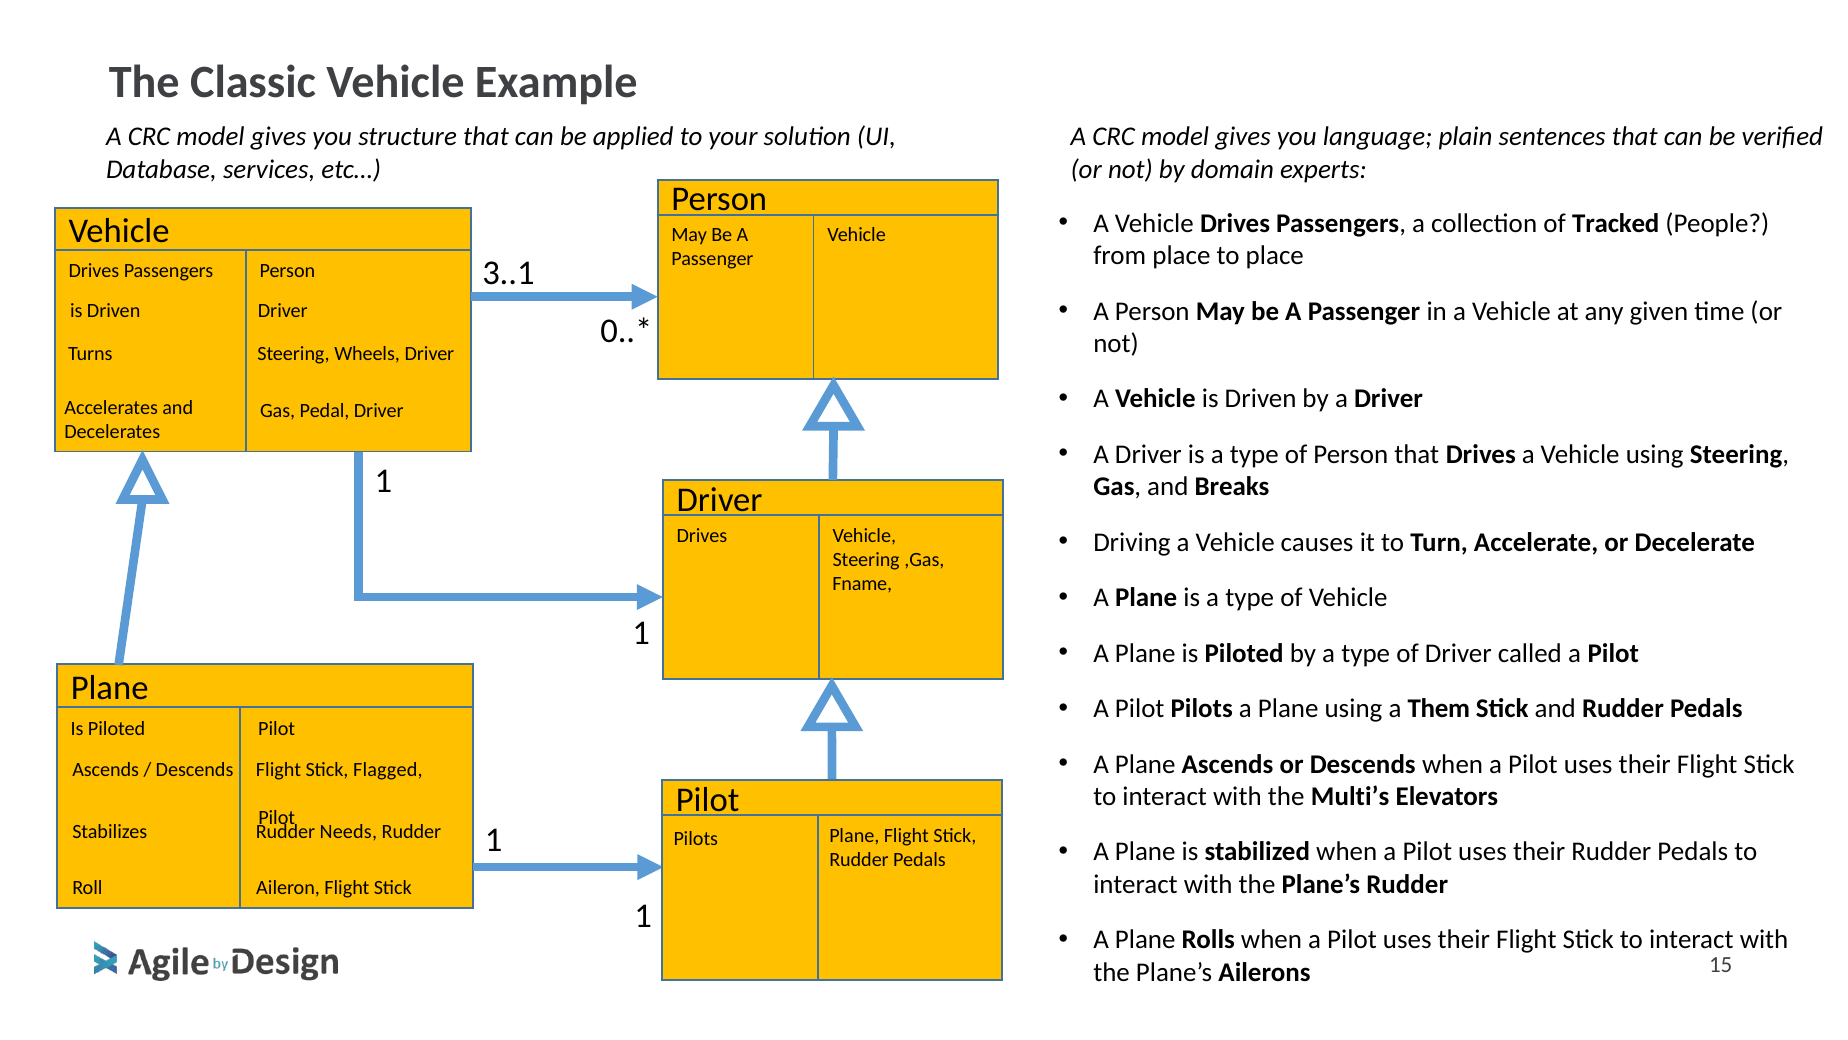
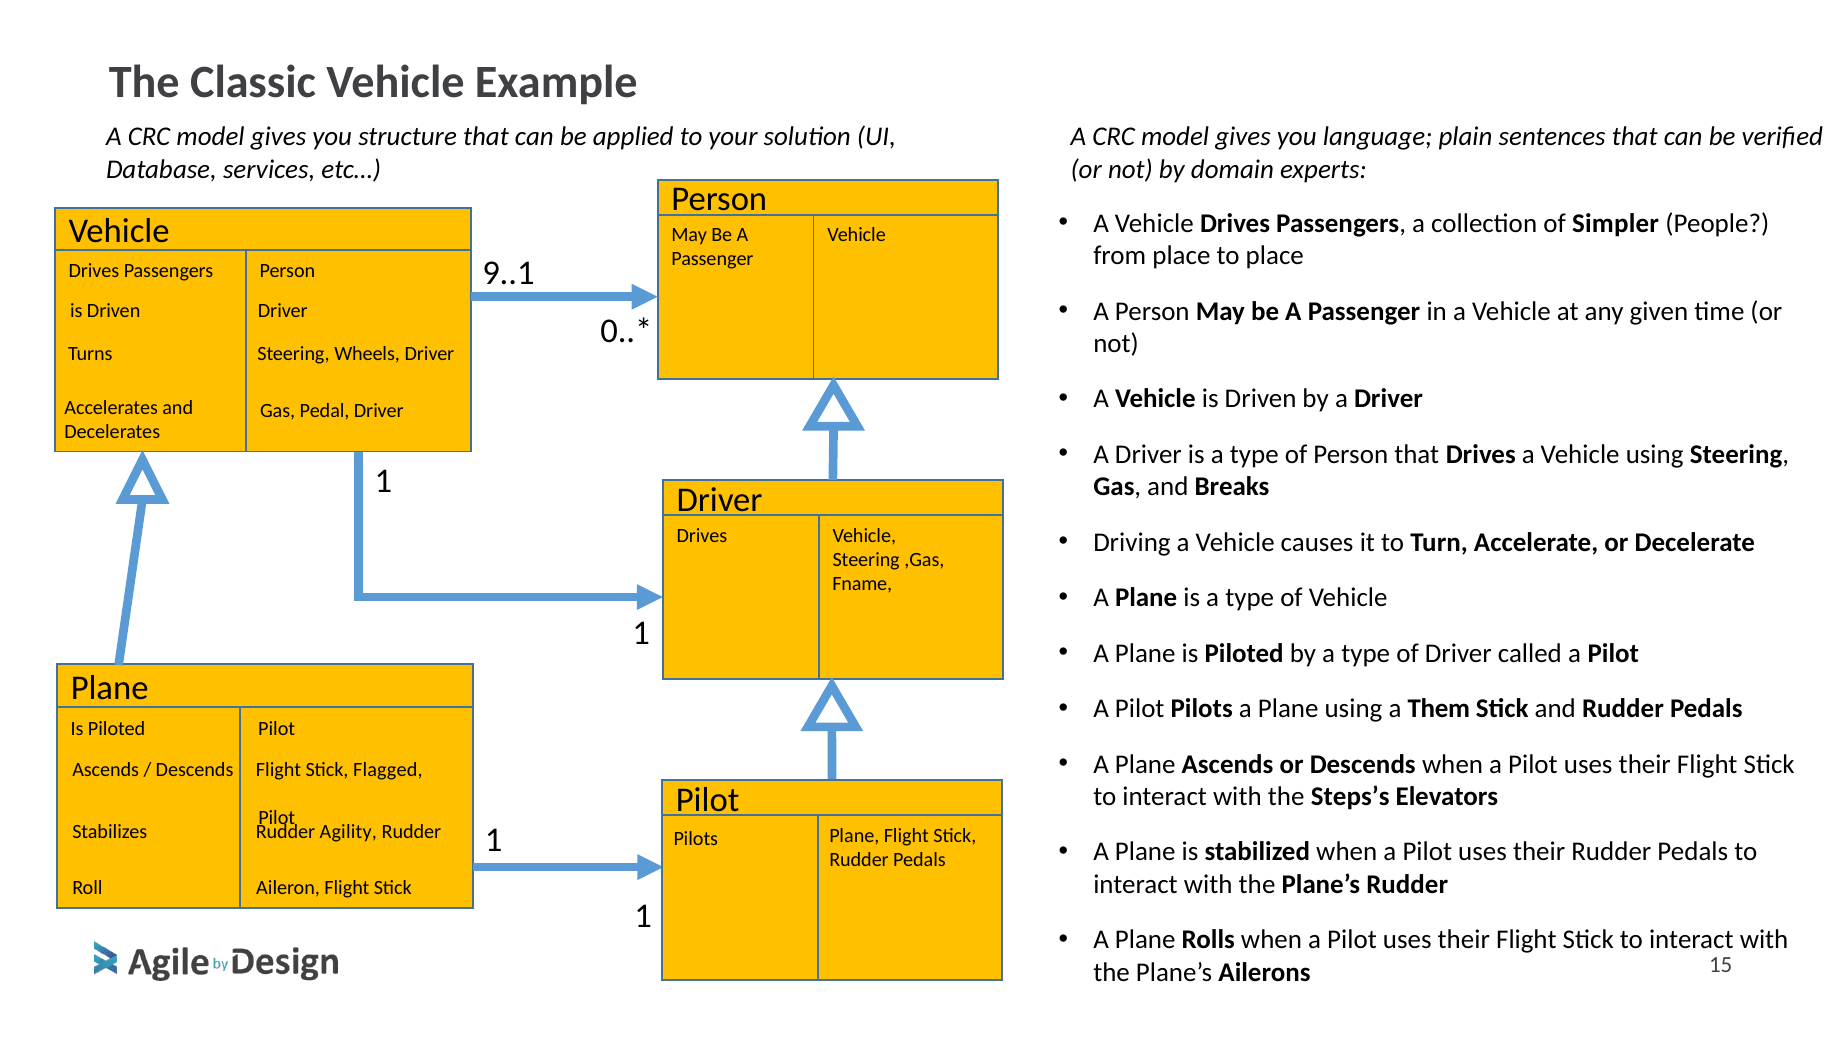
Tracked: Tracked -> Simpler
3..1: 3..1 -> 9..1
Multi’s: Multi’s -> Steps’s
Needs: Needs -> Agility
